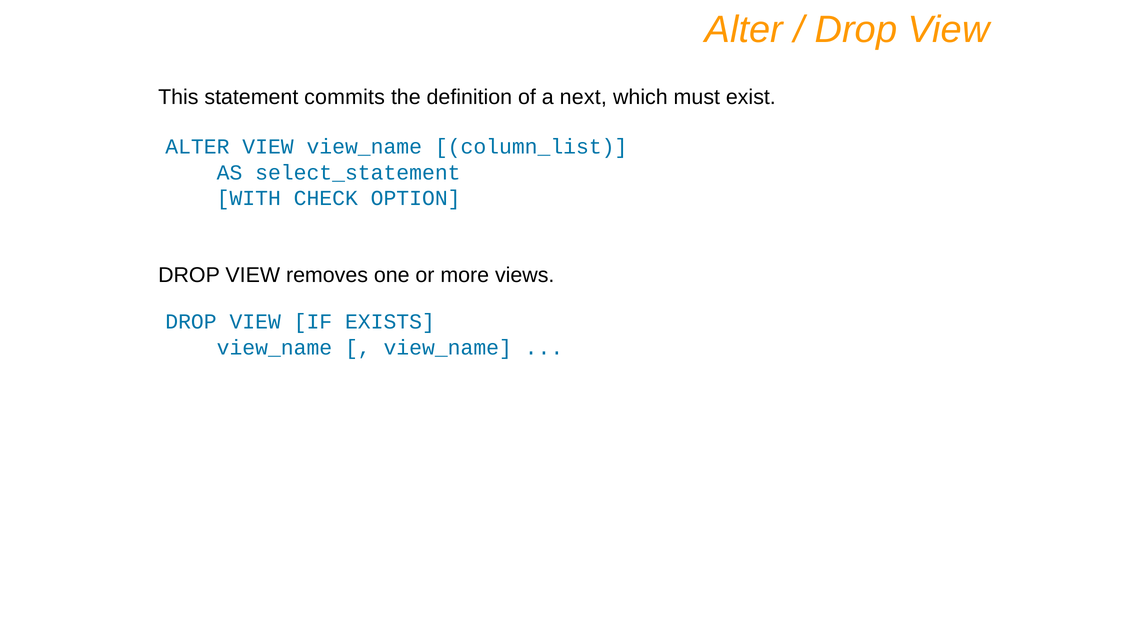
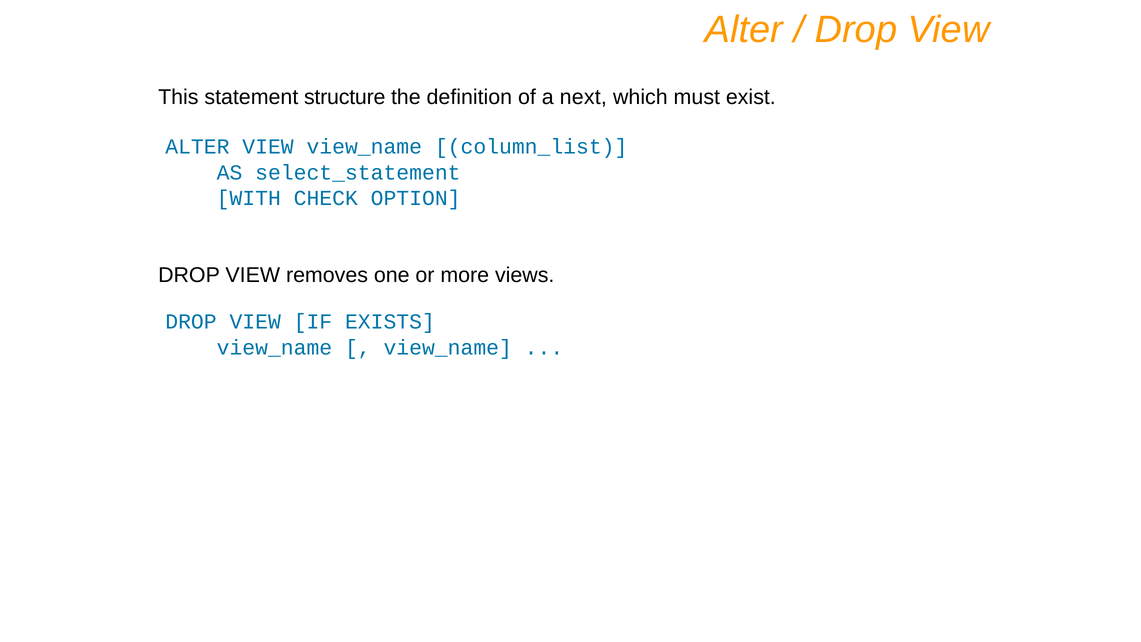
commits: commits -> structure
